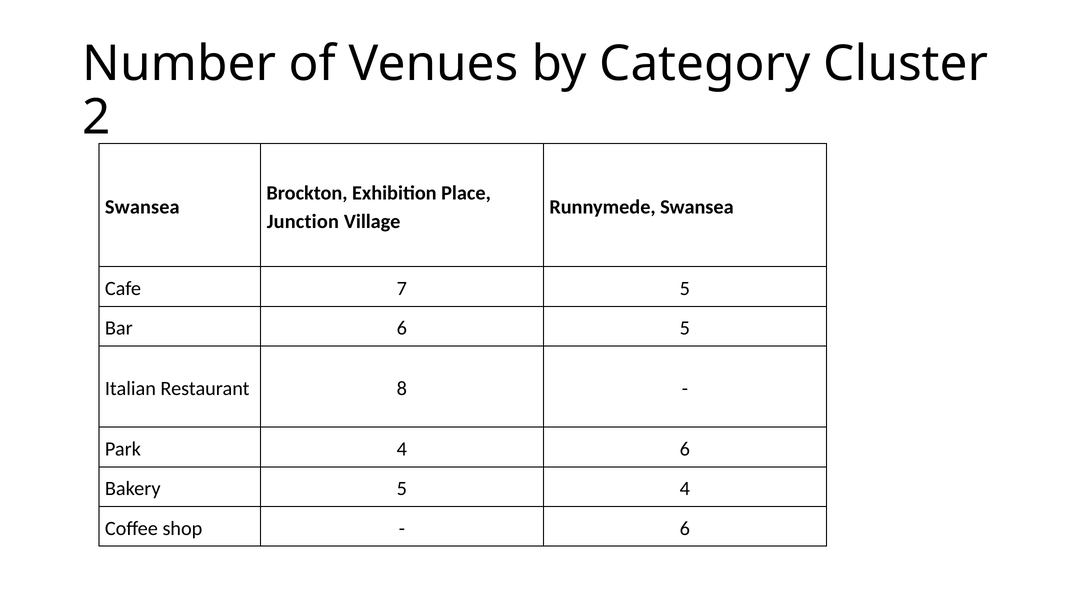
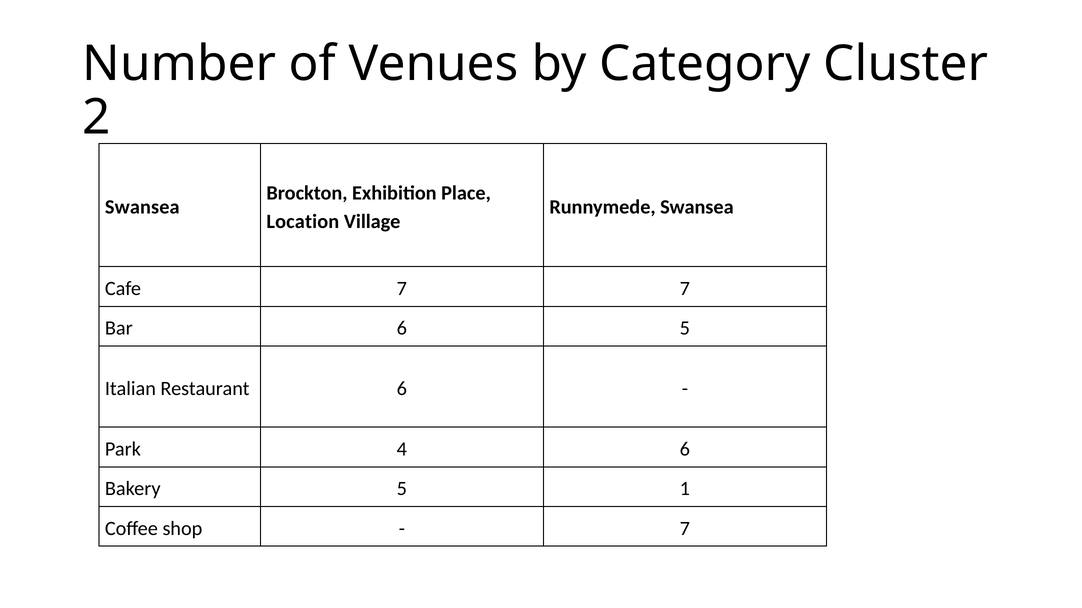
Junction: Junction -> Location
7 5: 5 -> 7
Restaurant 8: 8 -> 6
5 4: 4 -> 1
6 at (685, 529): 6 -> 7
